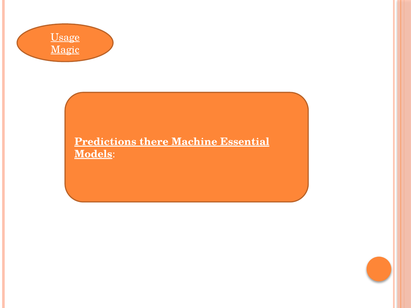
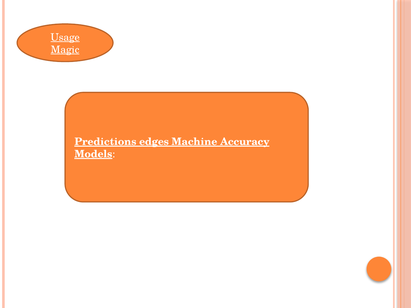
there: there -> edges
Essential: Essential -> Accuracy
